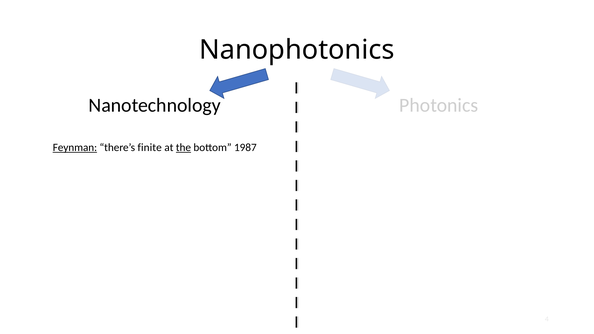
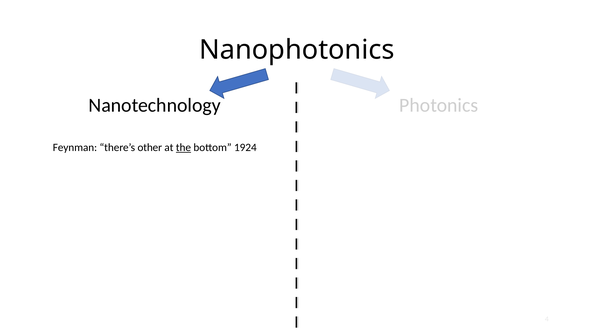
Feynman underline: present -> none
finite: finite -> other
1987: 1987 -> 1924
